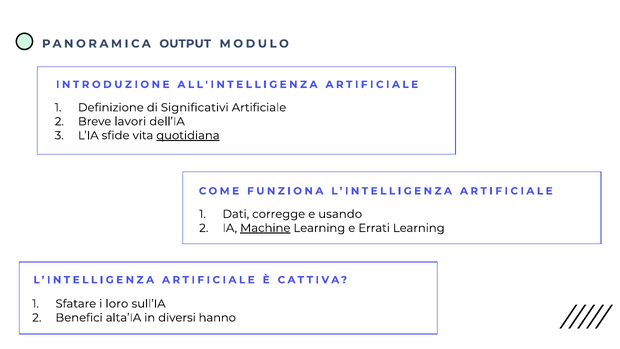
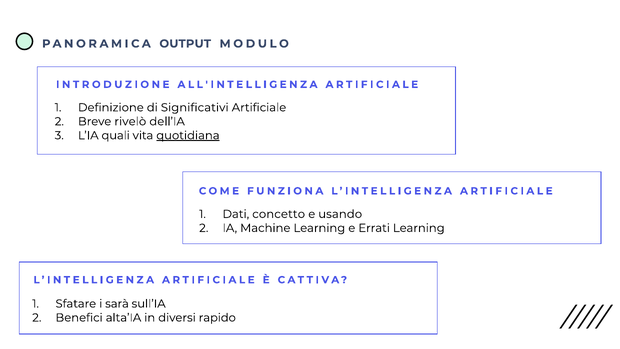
lavori: lavori -> rivelò
sfide: sfide -> quali
corregge: corregge -> concetto
Machine underline: present -> none
loro: loro -> sarà
hanno: hanno -> rapido
